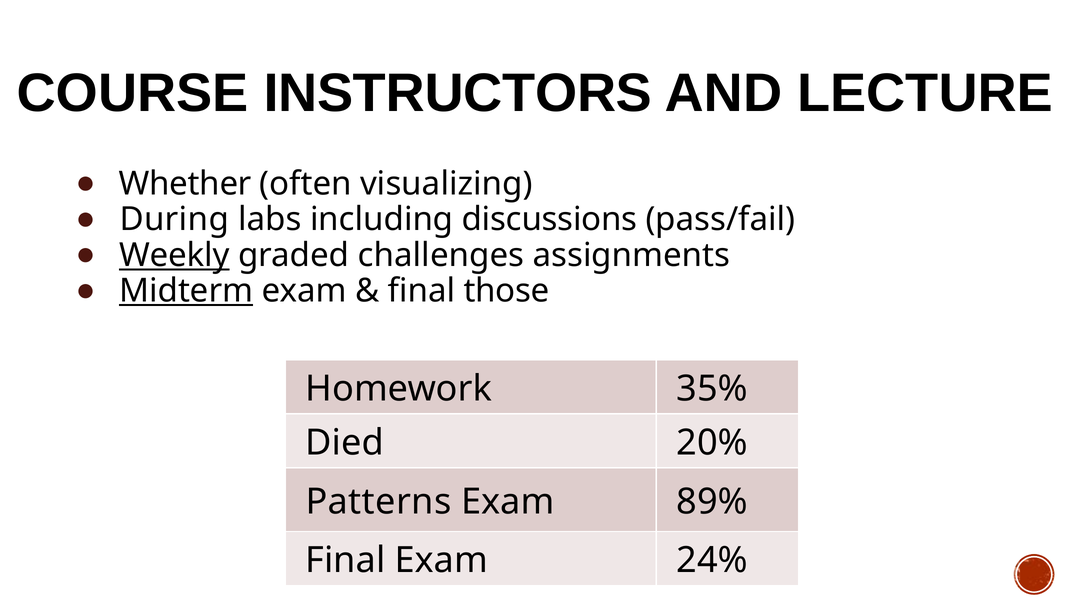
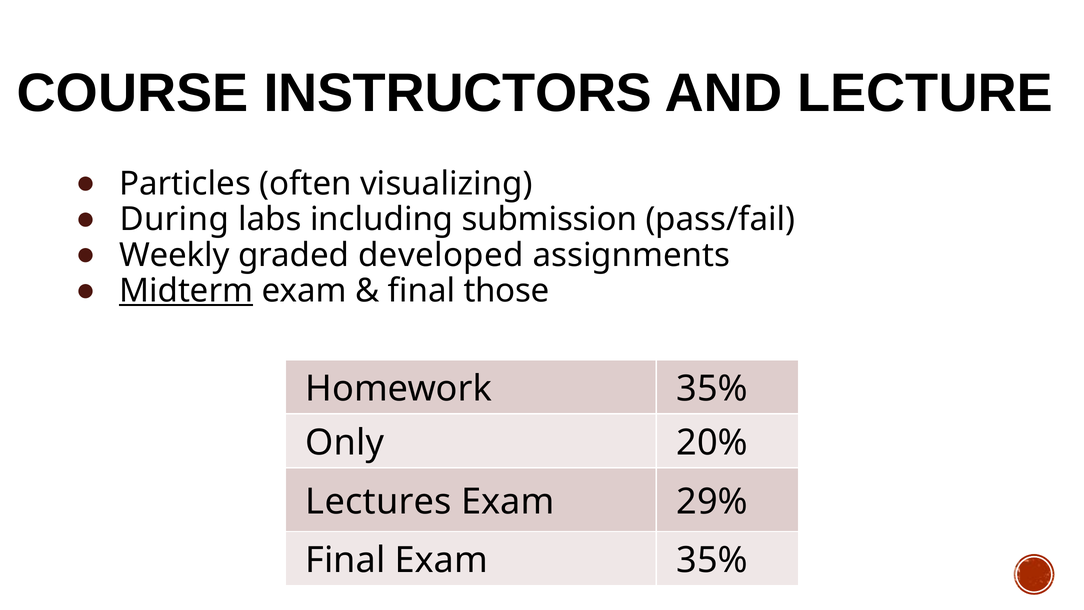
Whether: Whether -> Particles
discussions: discussions -> submission
Weekly underline: present -> none
challenges: challenges -> developed
Died: Died -> Only
Patterns: Patterns -> Lectures
89%: 89% -> 29%
Exam 24%: 24% -> 35%
